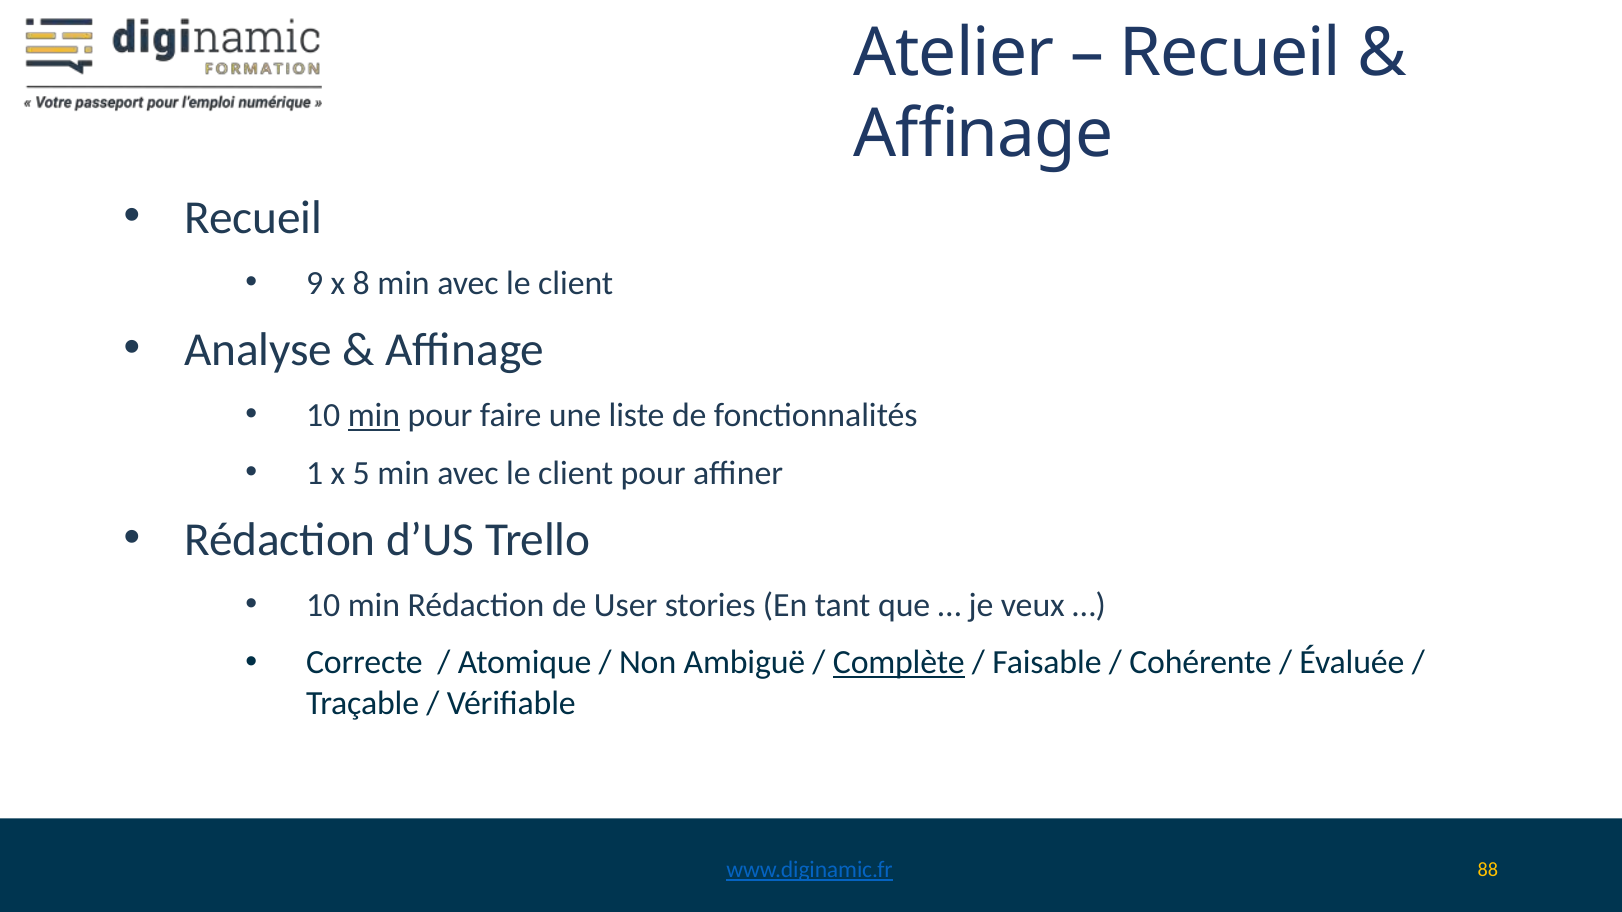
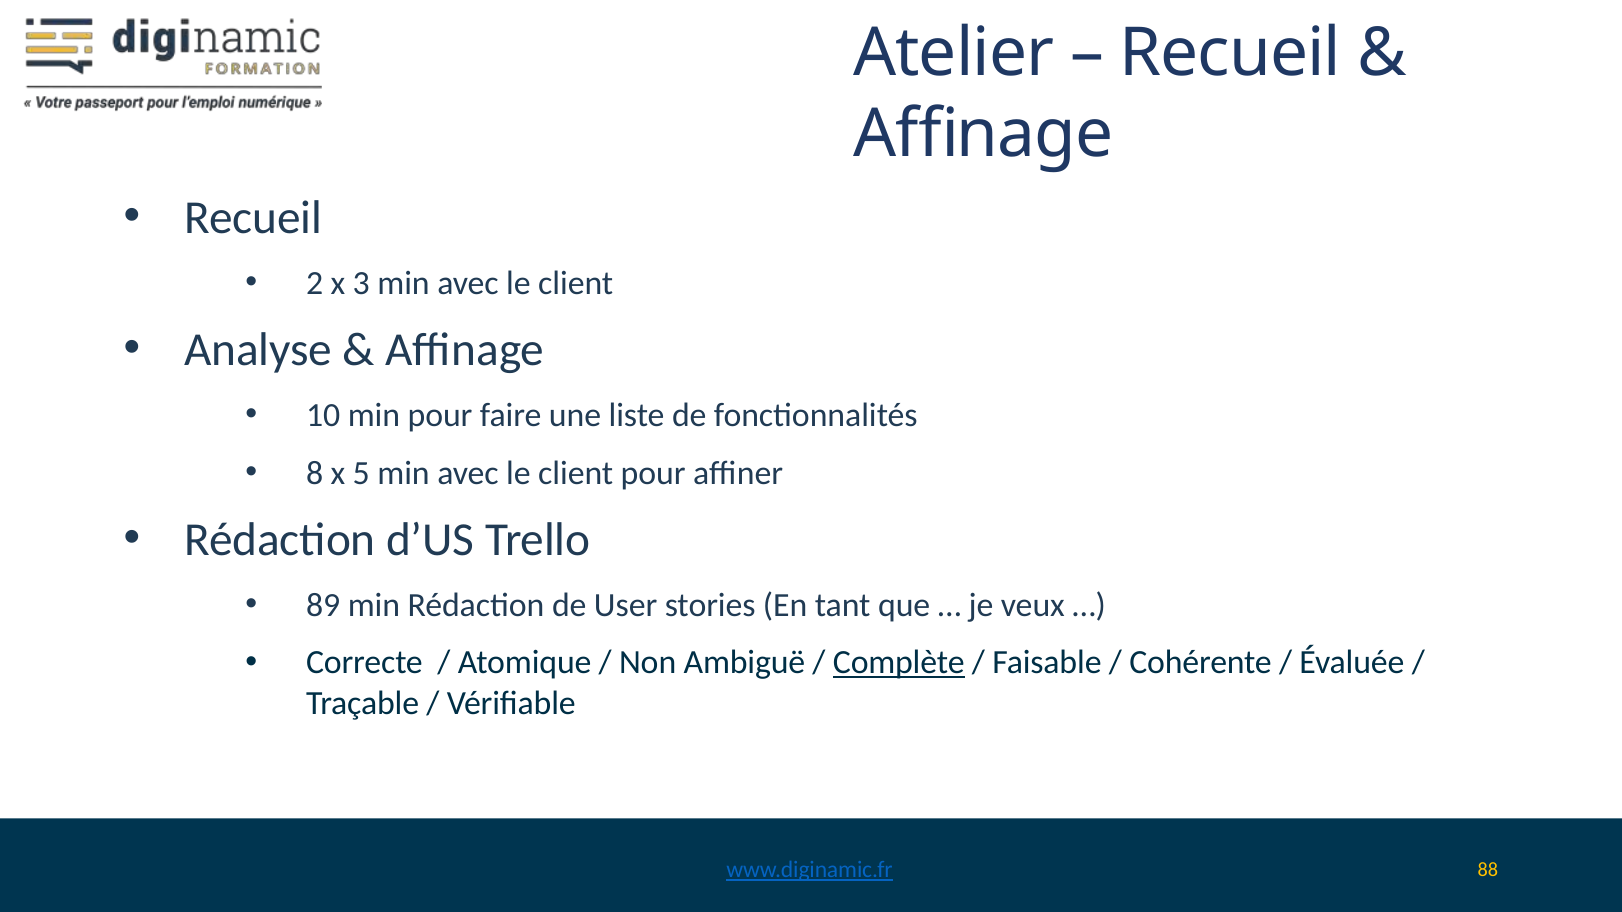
9: 9 -> 2
8: 8 -> 3
min at (374, 415) underline: present -> none
1: 1 -> 8
10 at (323, 605): 10 -> 89
